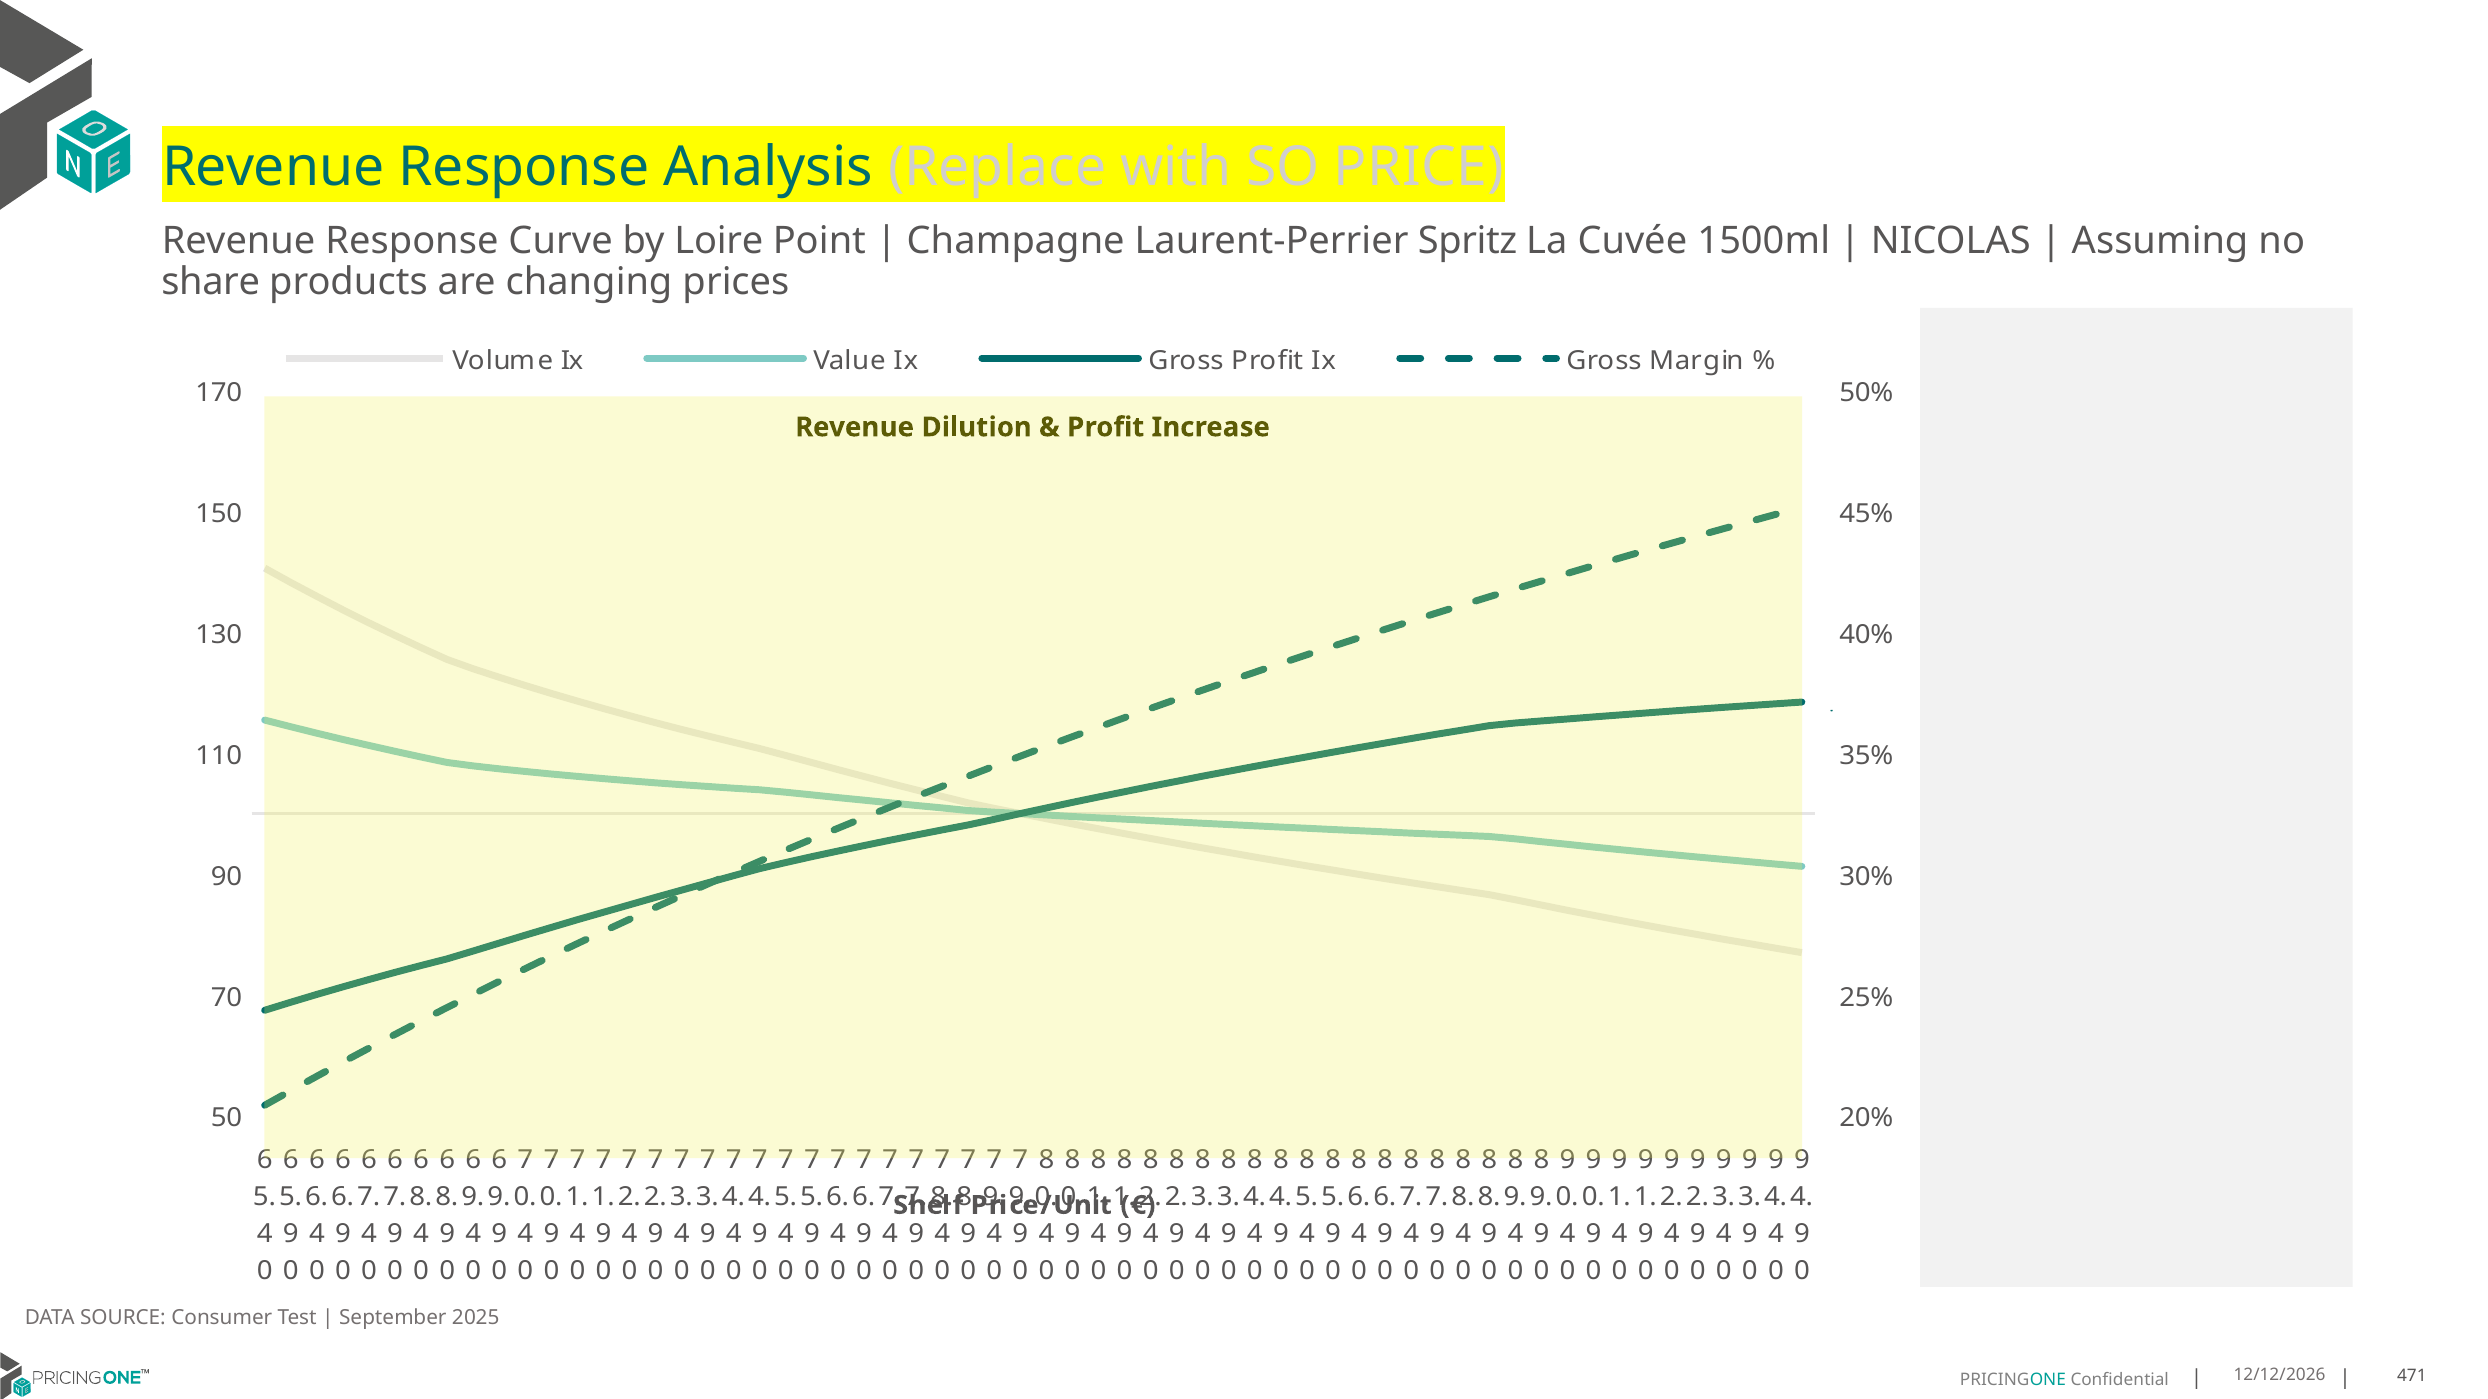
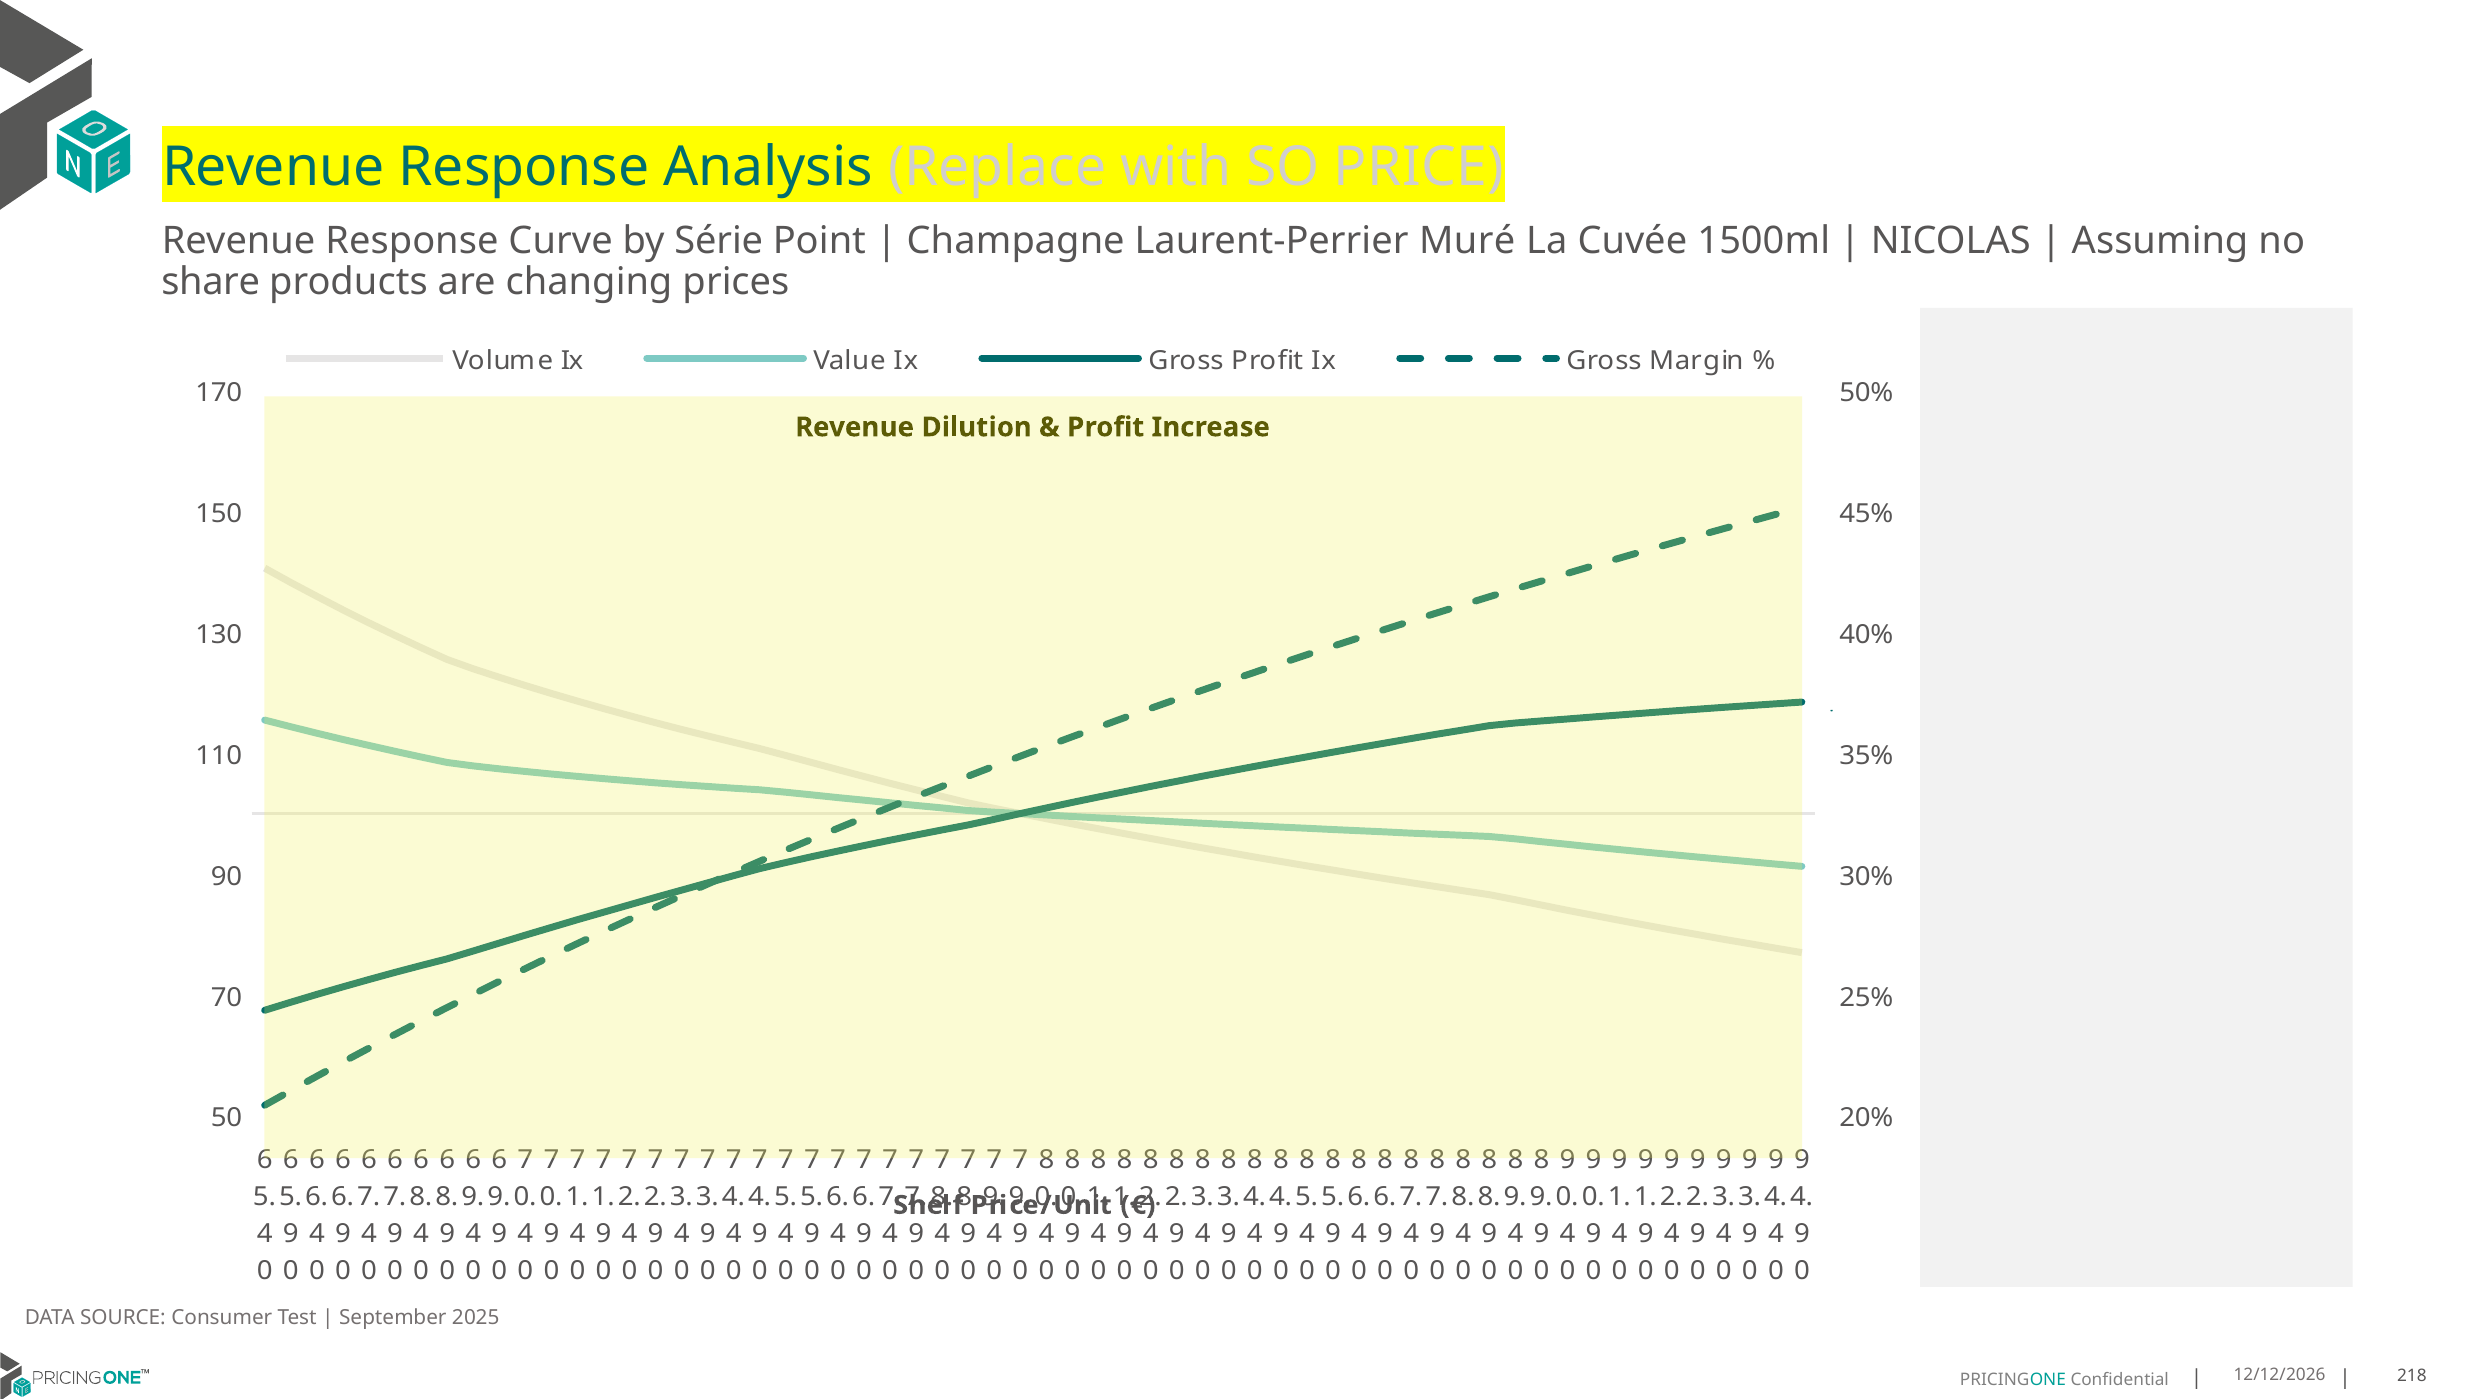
Loire: Loire -> Série
Spritz: Spritz -> Muré
471: 471 -> 218
